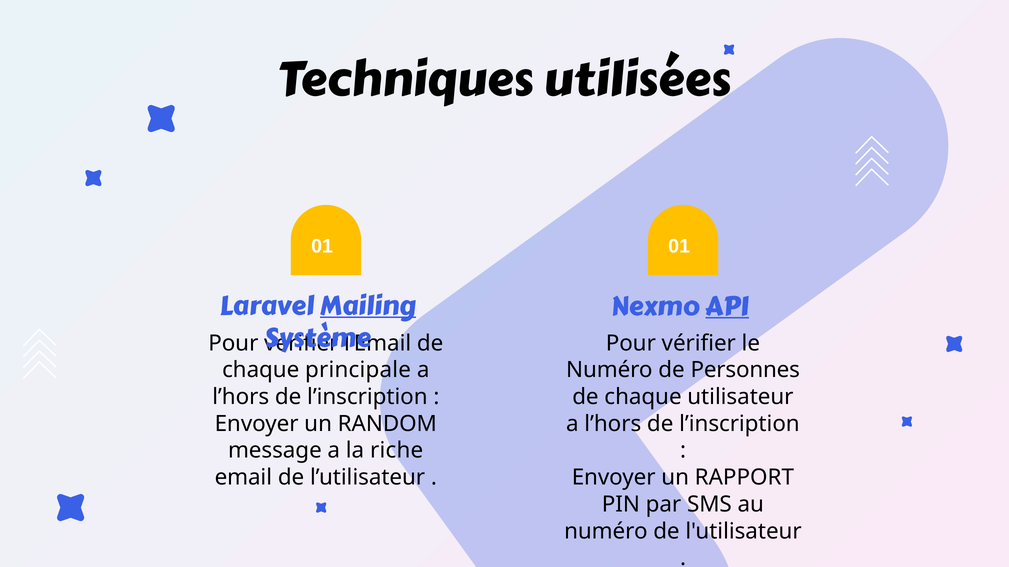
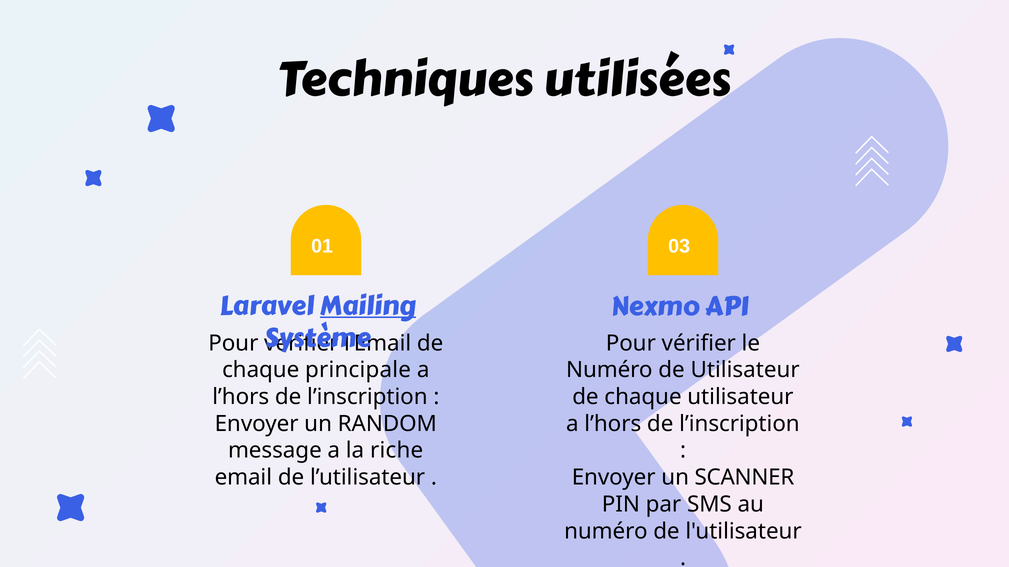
01 01: 01 -> 03
API underline: present -> none
de Personnes: Personnes -> Utilisateur
RAPPORT: RAPPORT -> SCANNER
